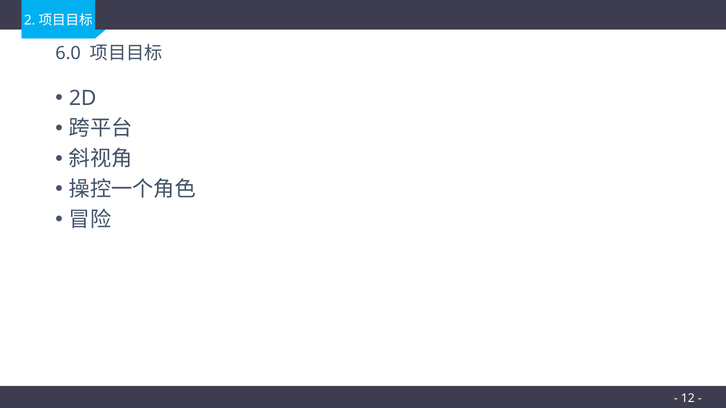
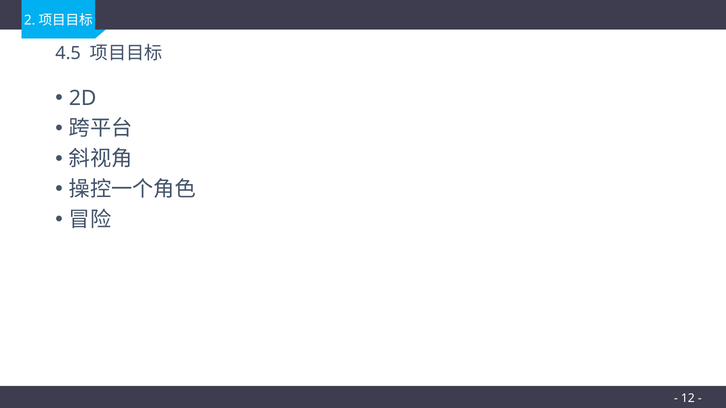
6.0: 6.0 -> 4.5
